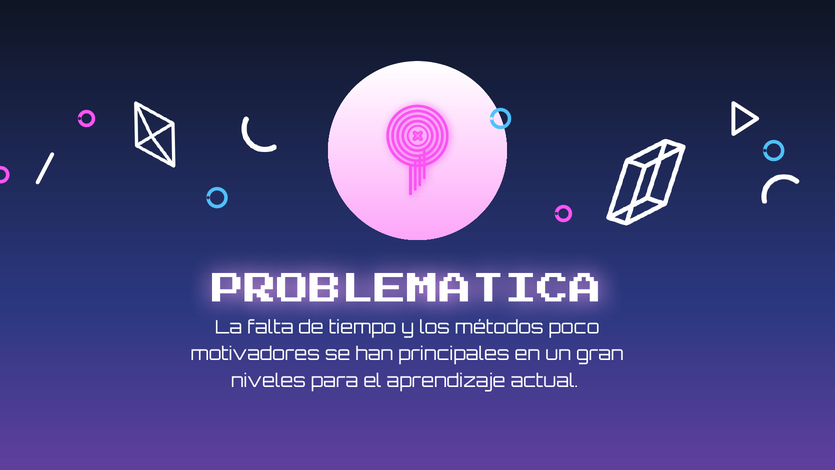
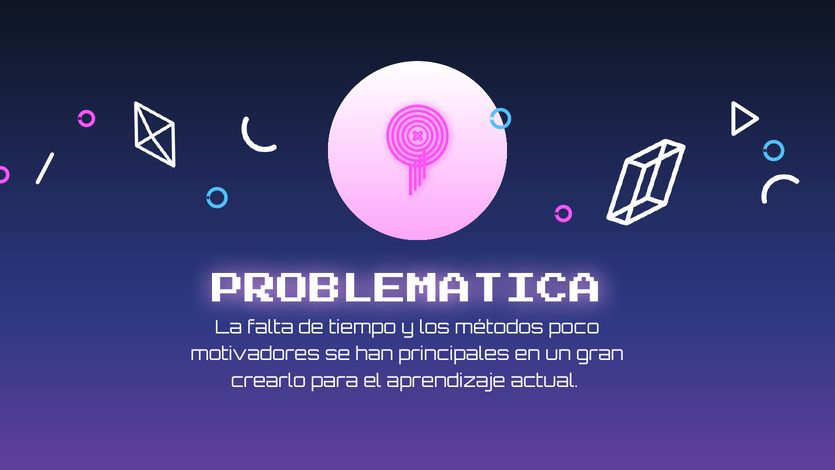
niveles: niveles -> crearlo
